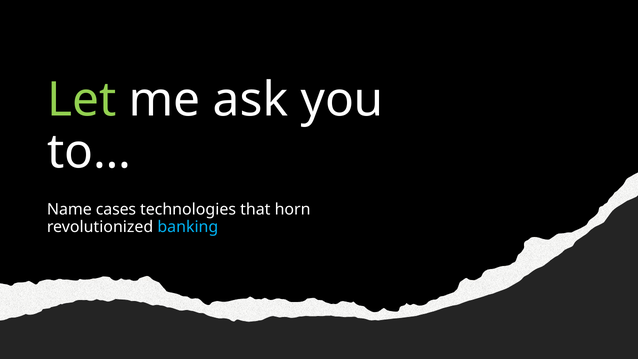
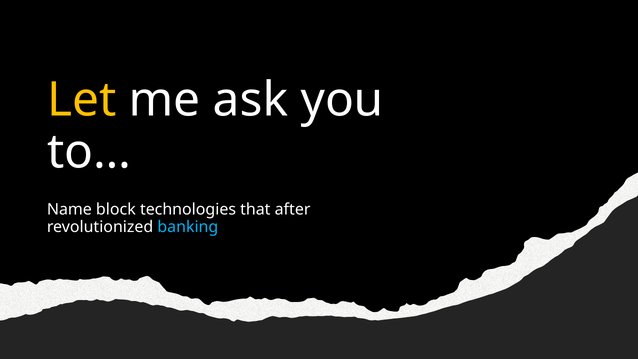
Let colour: light green -> yellow
cases: cases -> block
horn: horn -> after
